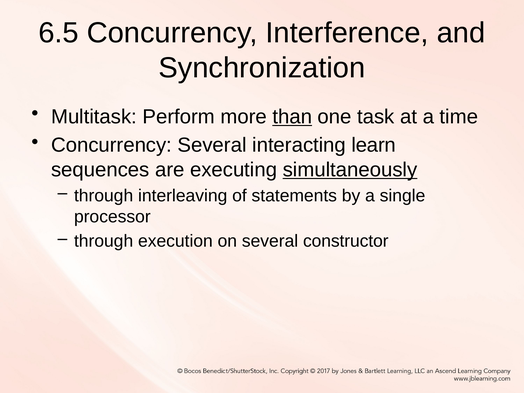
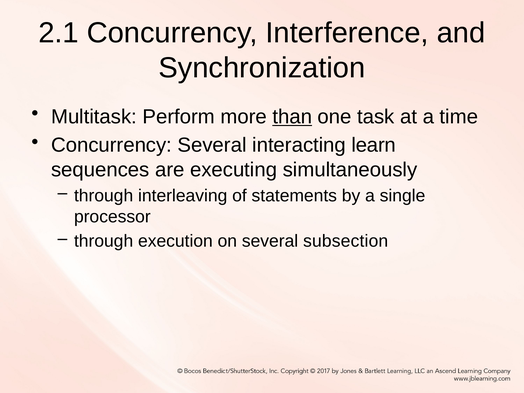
6.5: 6.5 -> 2.1
simultaneously underline: present -> none
constructor: constructor -> subsection
